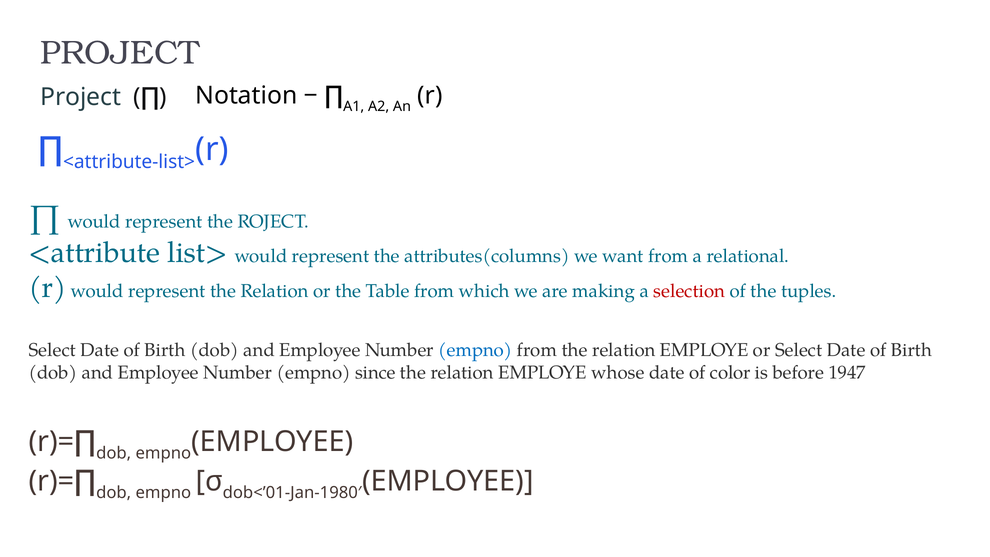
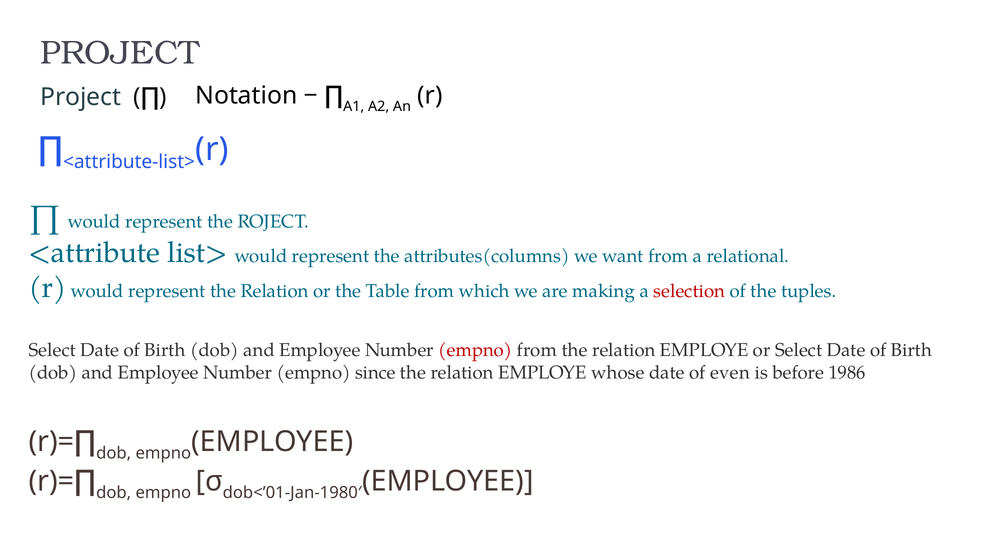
empno at (475, 350) colour: blue -> red
color: color -> even
1947: 1947 -> 1986
